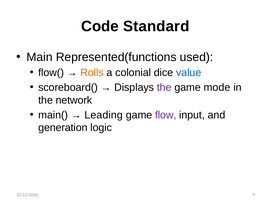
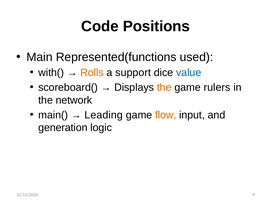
Standard: Standard -> Positions
flow(: flow( -> with(
colonial: colonial -> support
the at (164, 87) colour: purple -> orange
mode: mode -> rulers
flow colour: purple -> orange
